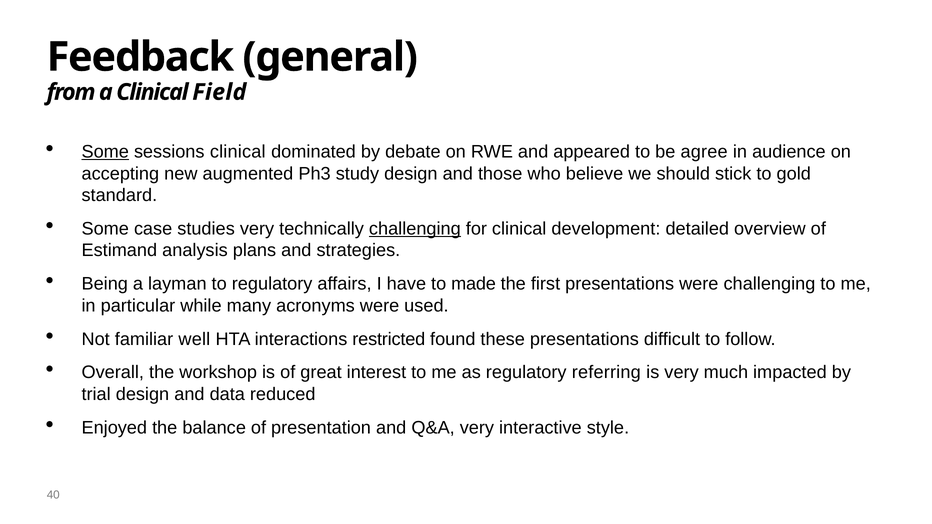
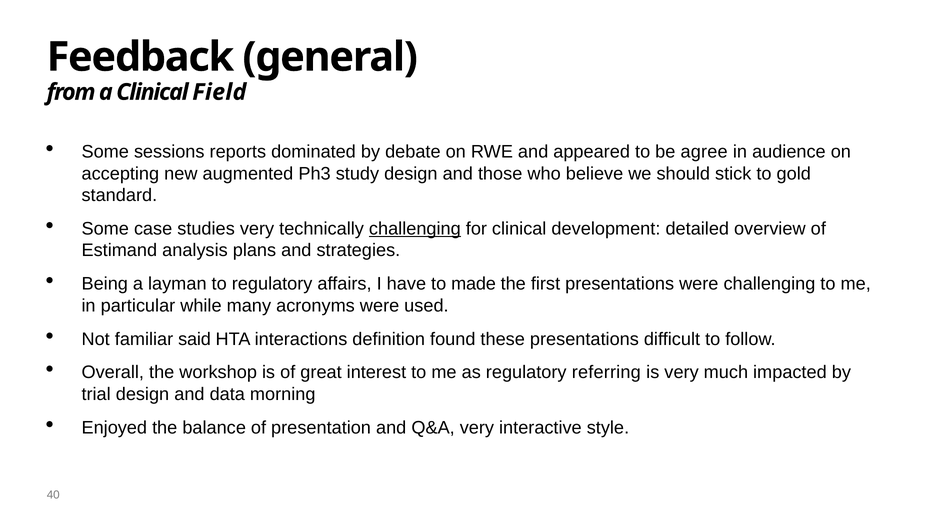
Some at (105, 152) underline: present -> none
sessions clinical: clinical -> reports
well: well -> said
restricted: restricted -> definition
reduced: reduced -> morning
